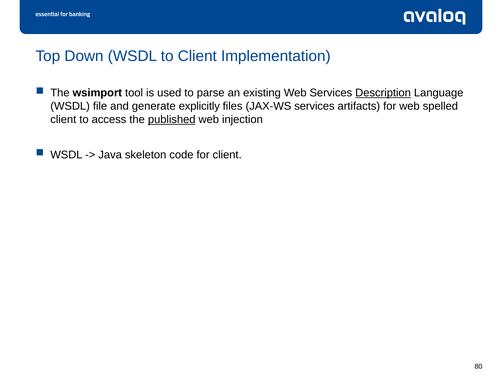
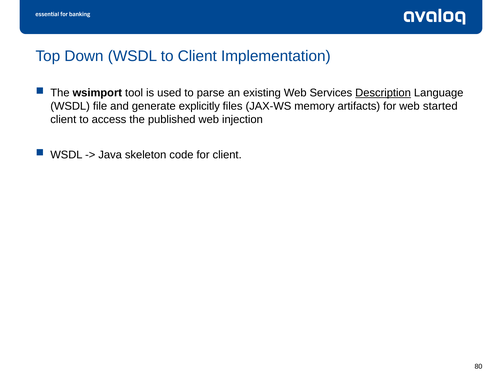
JAX-WS services: services -> memory
spelled: spelled -> started
published underline: present -> none
